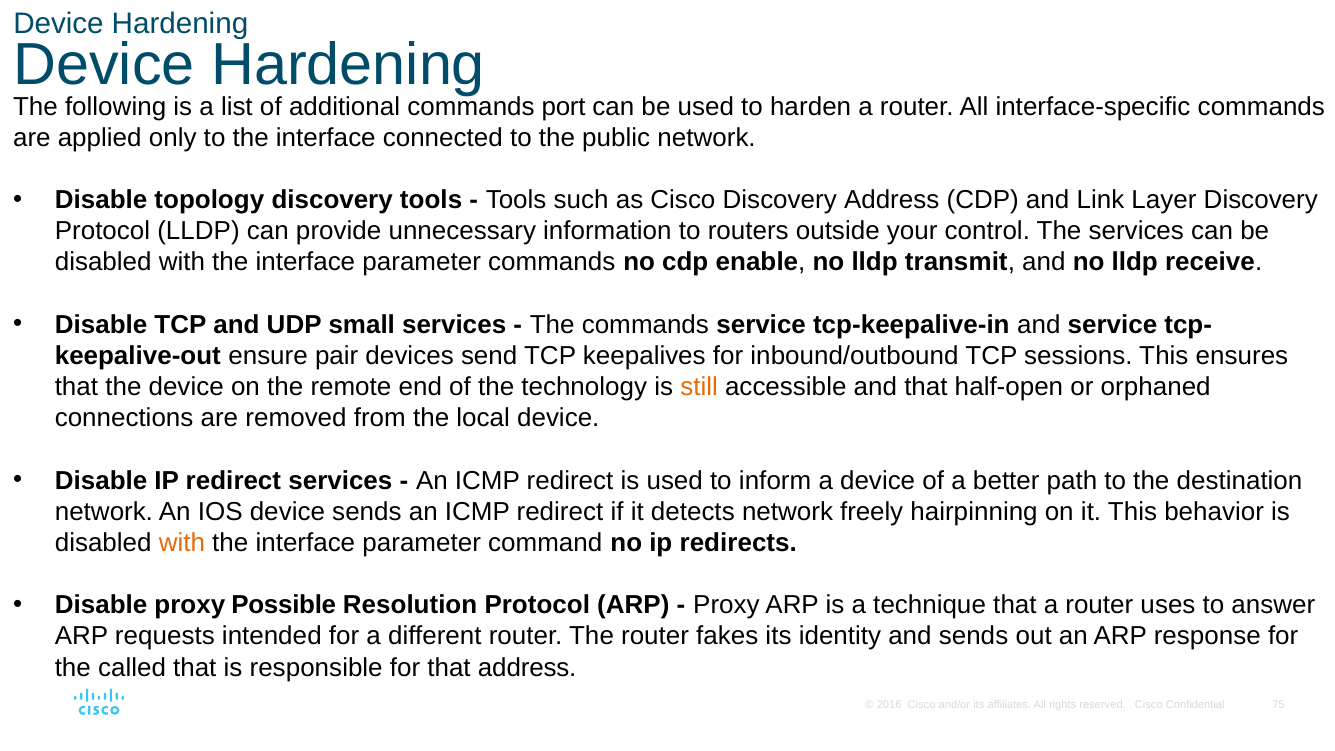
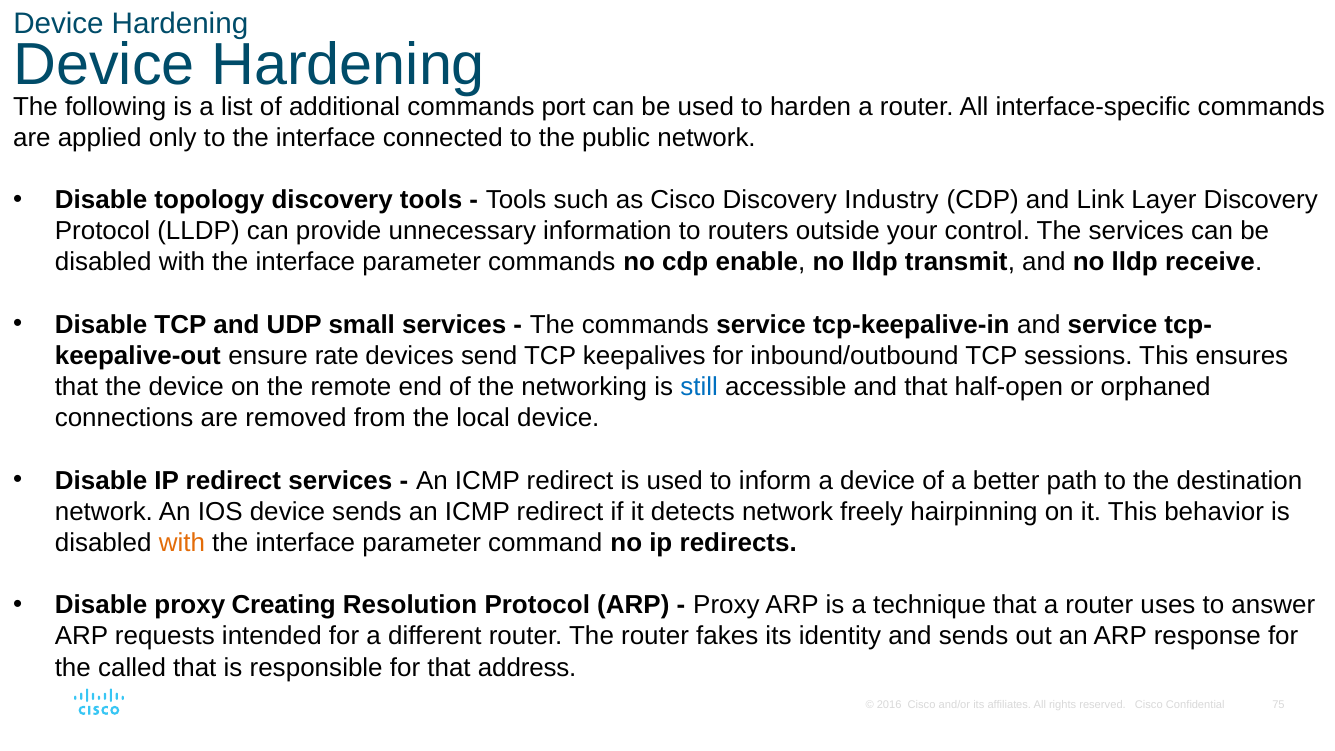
Discovery Address: Address -> Industry
pair: pair -> rate
technology: technology -> networking
still colour: orange -> blue
Possible: Possible -> Creating
